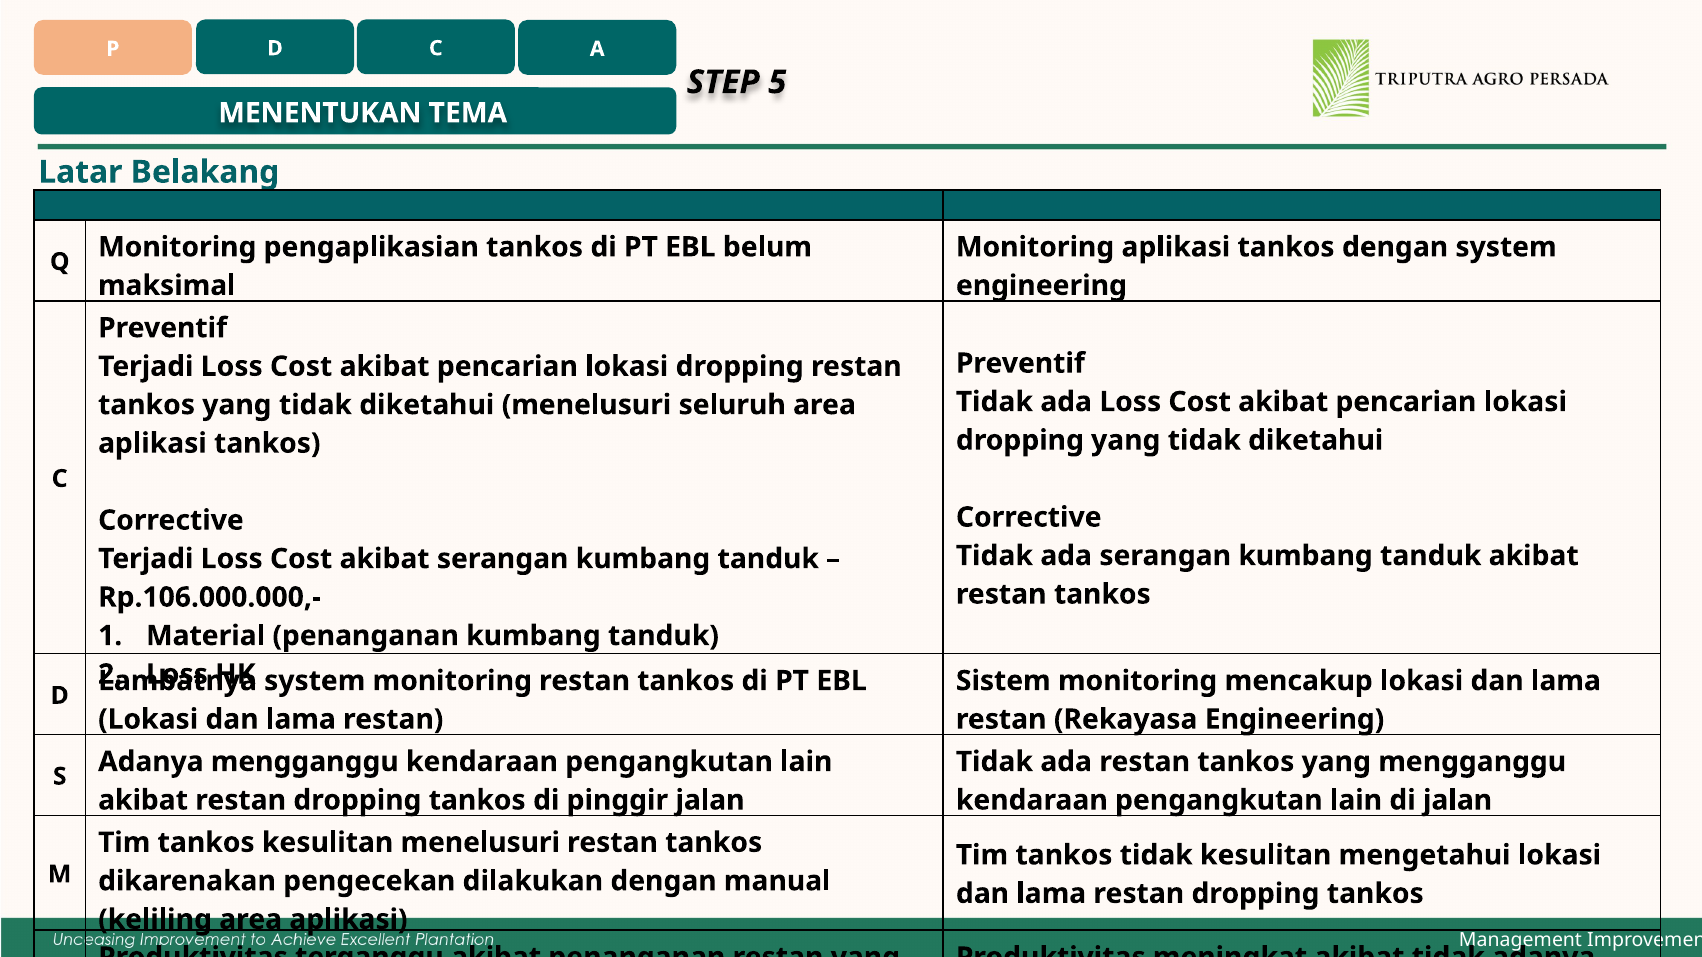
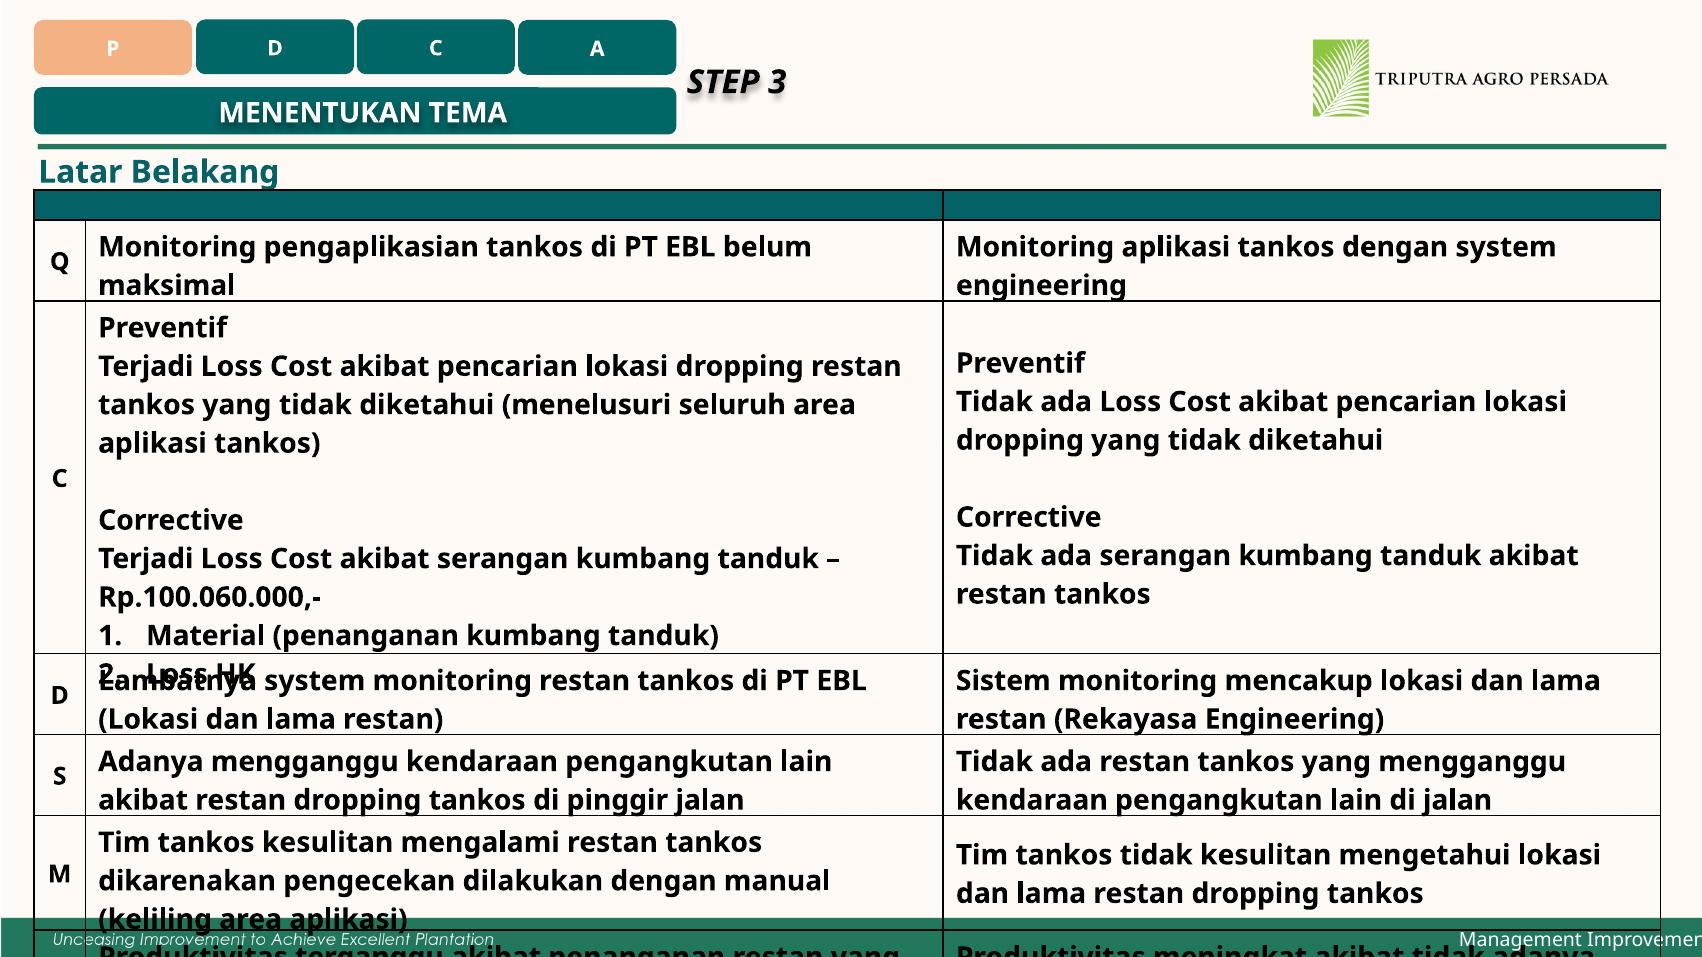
5: 5 -> 3
Rp.106.000.000,-: Rp.106.000.000,- -> Rp.100.060.000,-
kesulitan menelusuri: menelusuri -> mengalami
